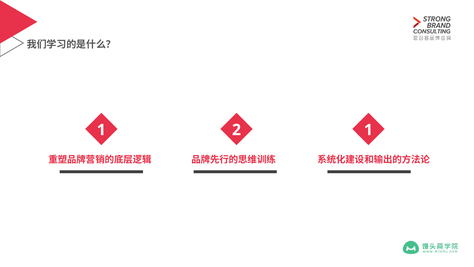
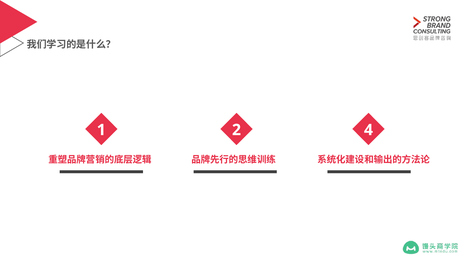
2 1: 1 -> 4
